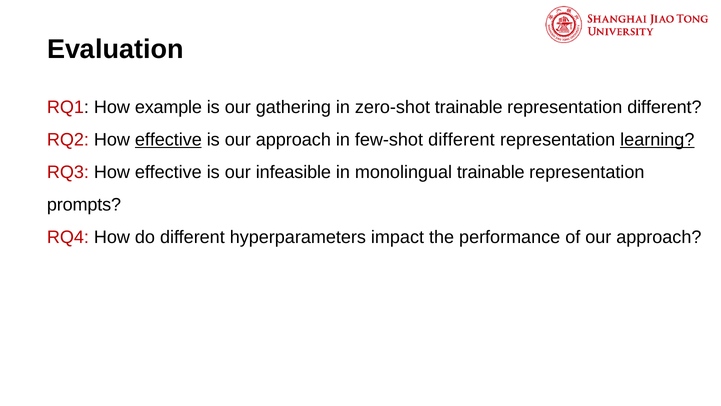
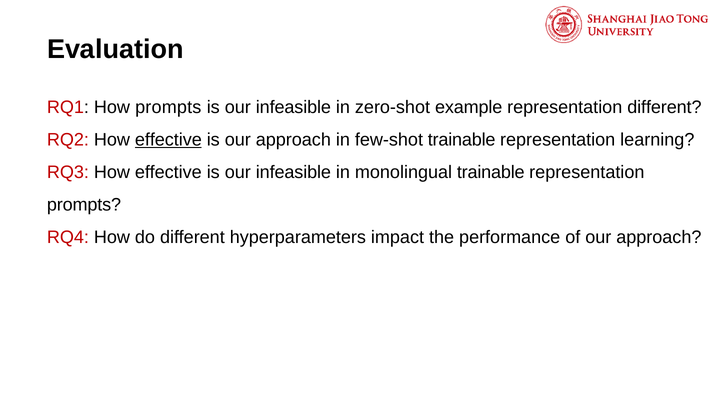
example at (168, 107): example -> prompts
gathering at (293, 107): gathering -> infeasible
zero-shot trainable: trainable -> example
few-shot different: different -> trainable
learning underline: present -> none
